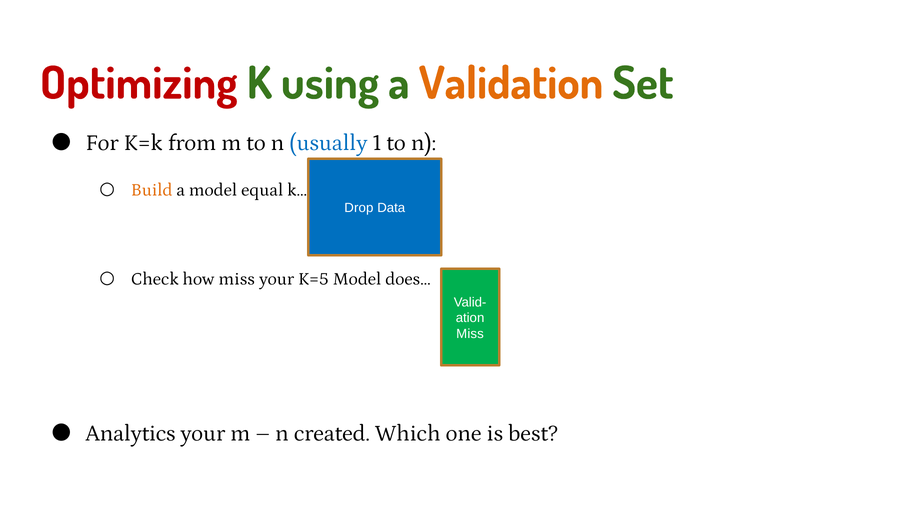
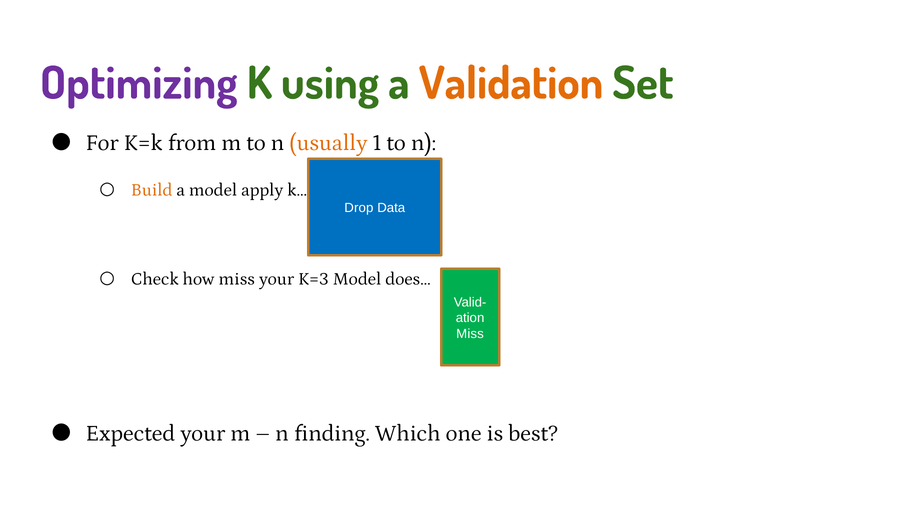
Optimizing colour: red -> purple
usually colour: blue -> orange
equal: equal -> apply
K=5: K=5 -> K=3
Analytics: Analytics -> Expected
created: created -> finding
